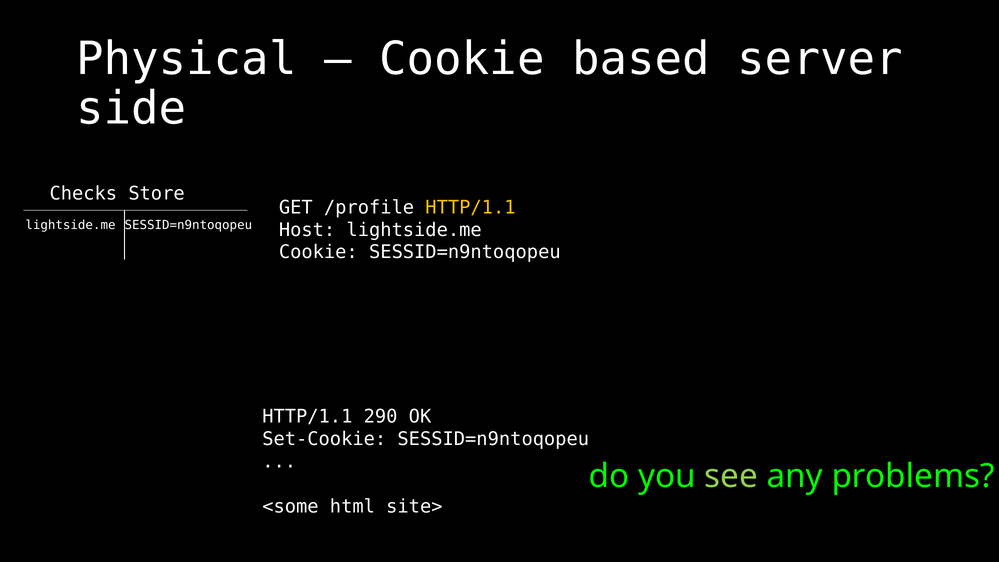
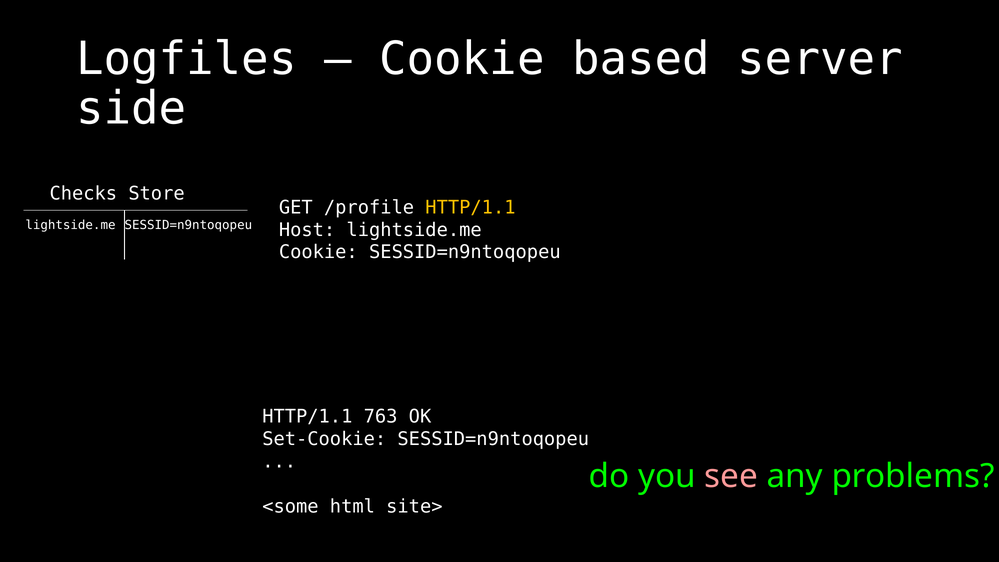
Physical: Physical -> Logfiles
290: 290 -> 763
see colour: light green -> pink
